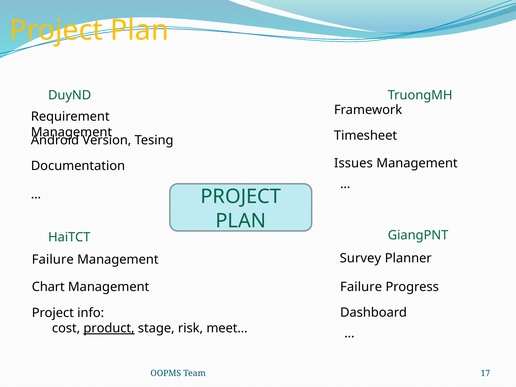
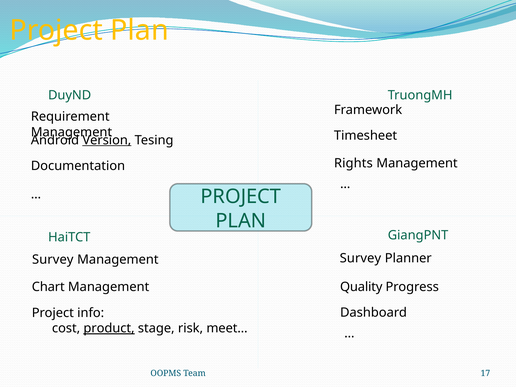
Version underline: none -> present
Issues: Issues -> Rights
Failure at (53, 260): Failure -> Survey
Failure at (361, 287): Failure -> Quality
